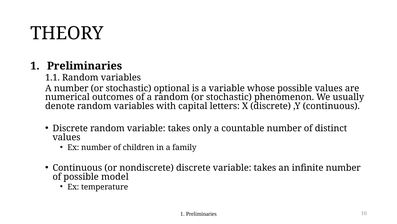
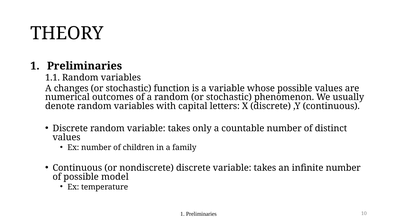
A number: number -> changes
optional: optional -> function
